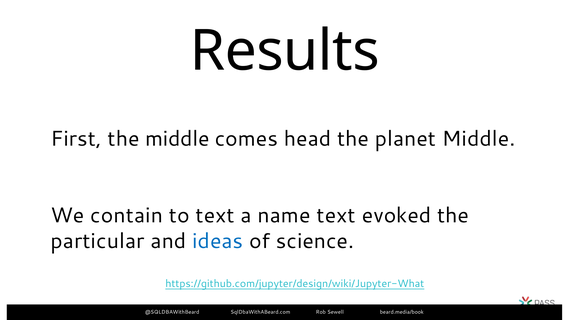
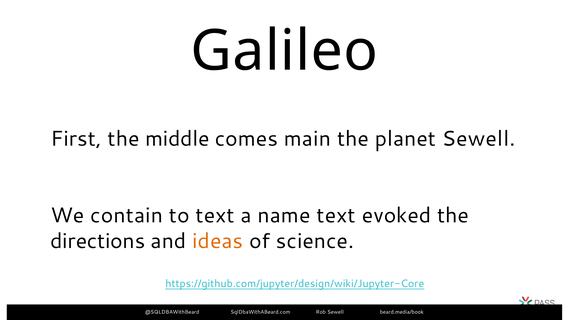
Results: Results -> Galileo
head: head -> main
planet Middle: Middle -> Sewell
particular: particular -> directions
ideas colour: blue -> orange
https://github.com/jupyter/design/wiki/Jupyter-What: https://github.com/jupyter/design/wiki/Jupyter-What -> https://github.com/jupyter/design/wiki/Jupyter-Core
